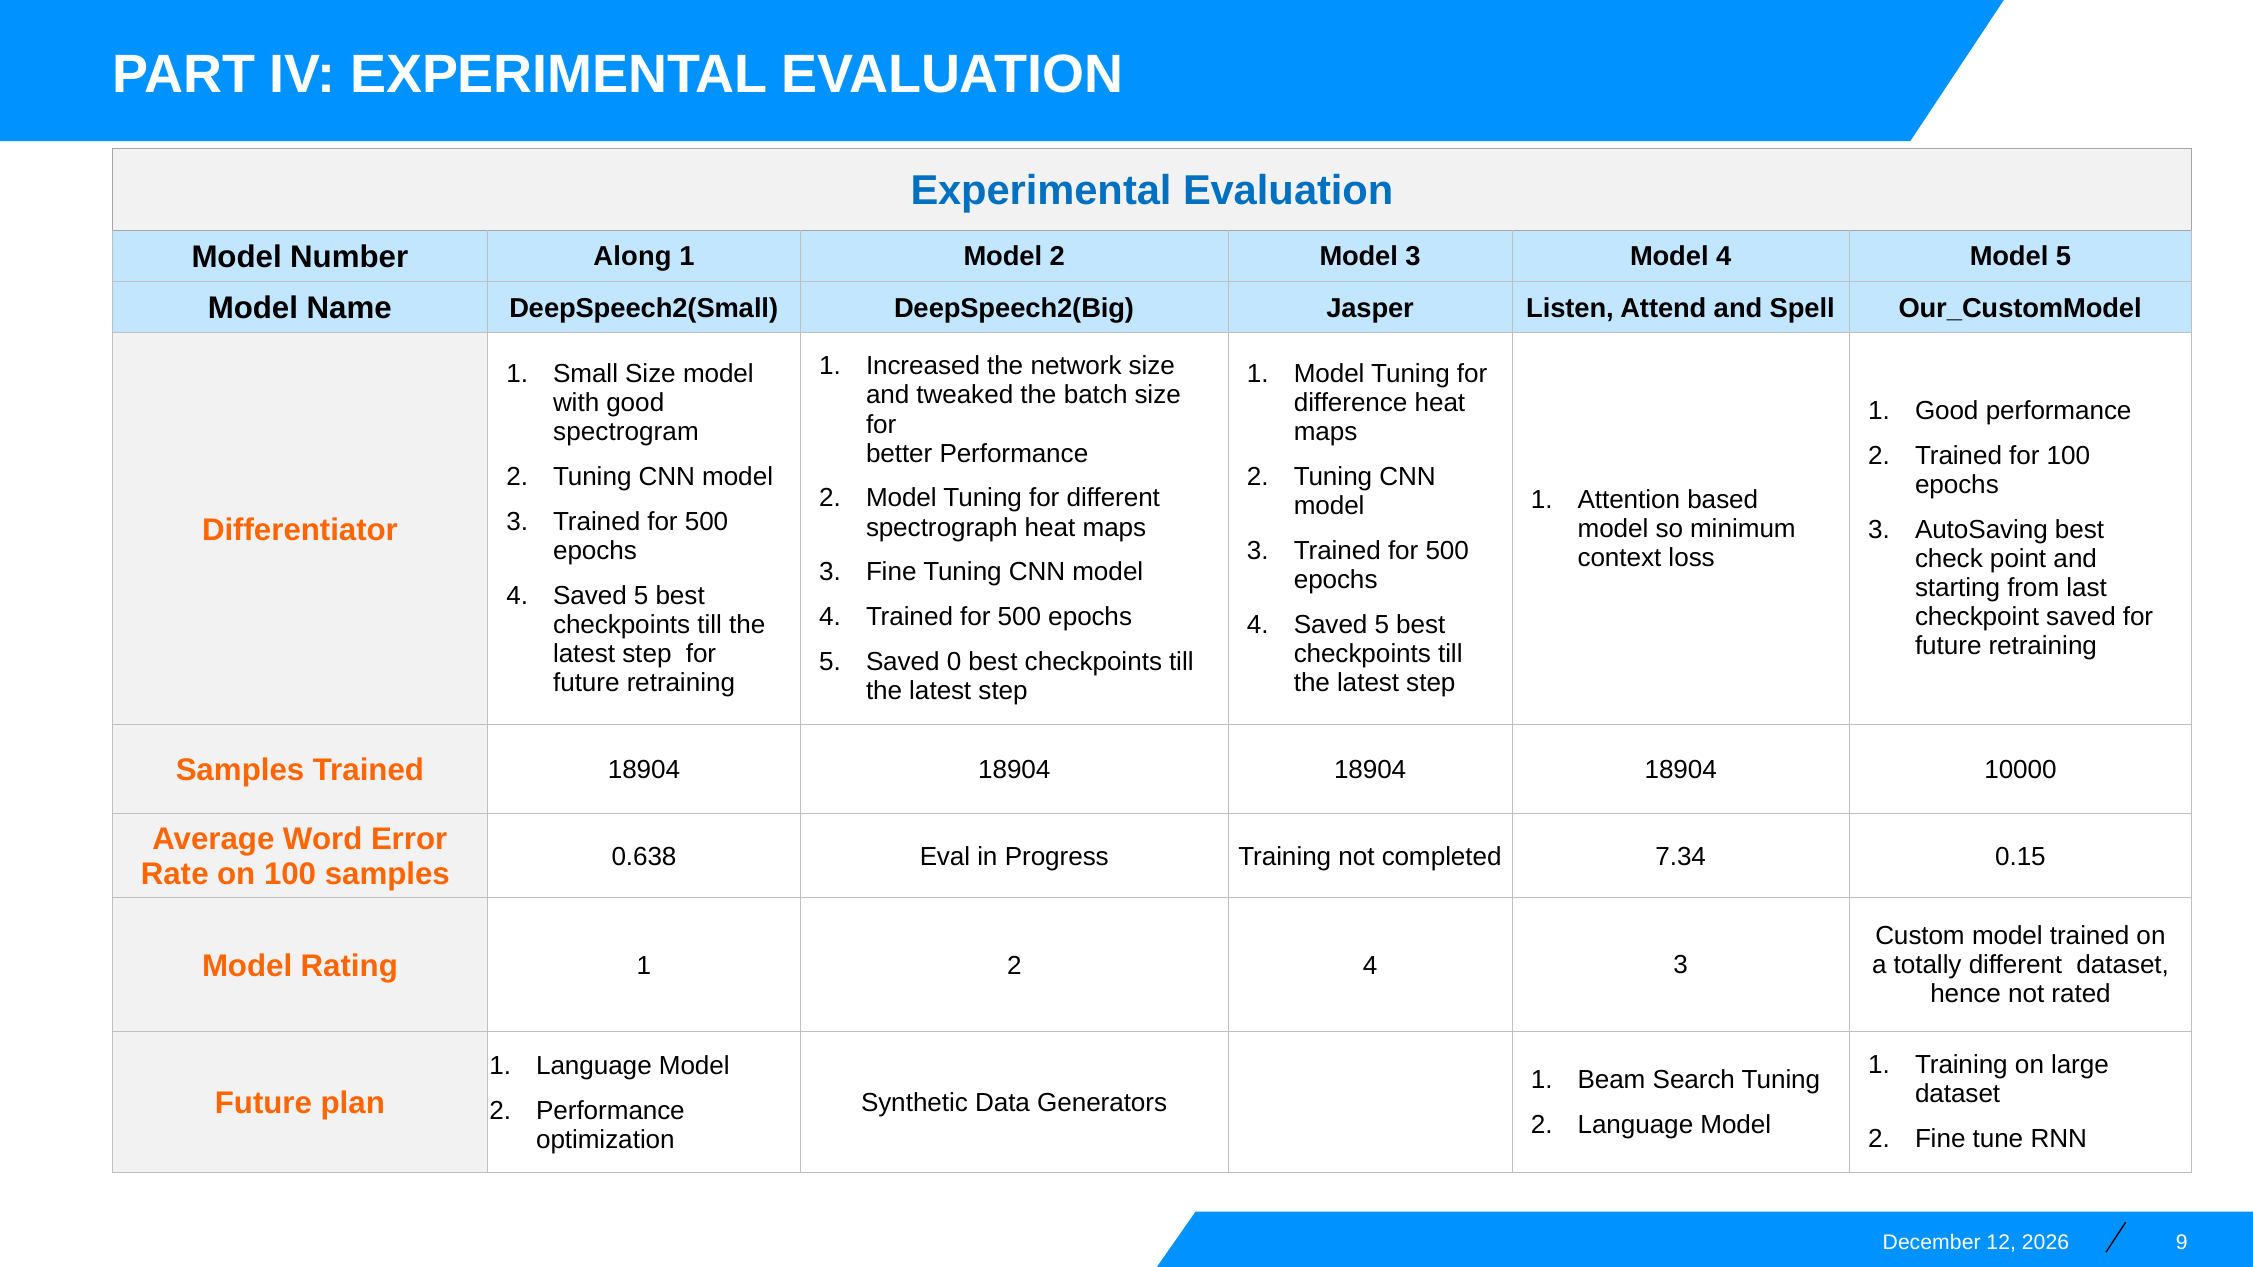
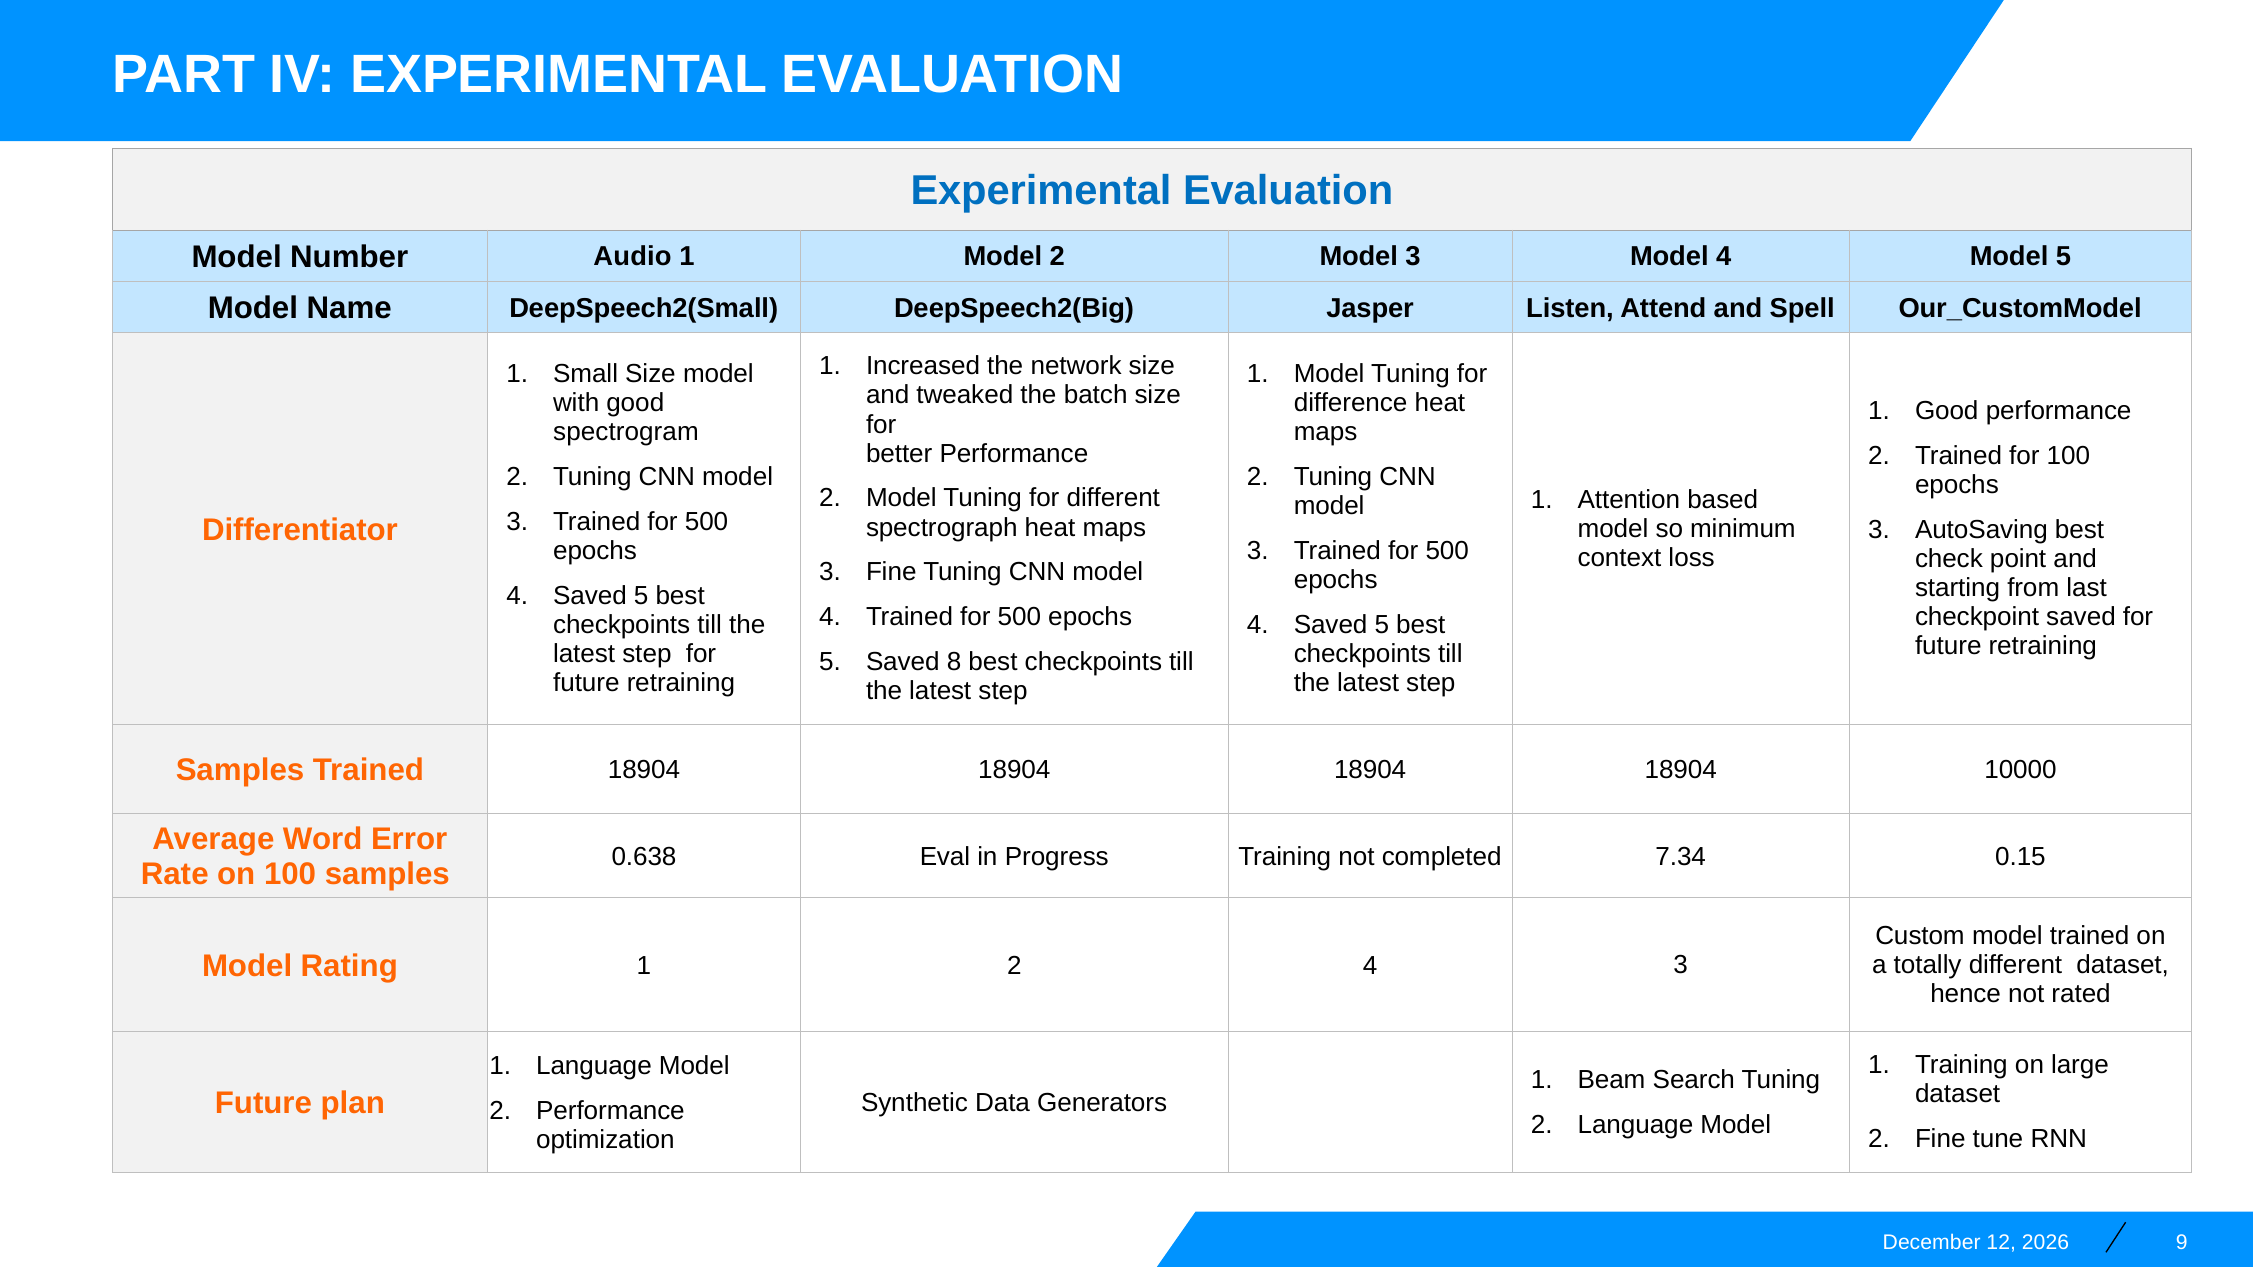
Along: Along -> Audio
0: 0 -> 8
